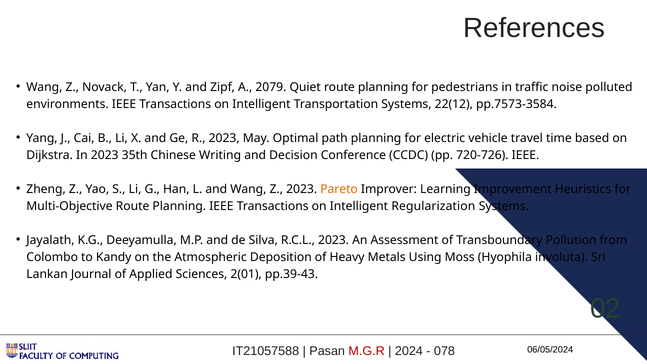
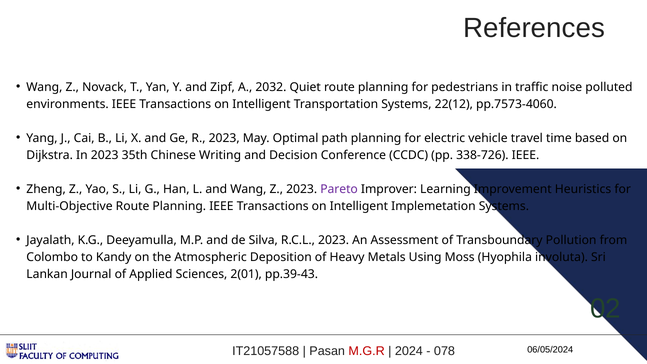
2079: 2079 -> 2032
pp.7573-3584: pp.7573-3584 -> pp.7573-4060
720-726: 720-726 -> 338-726
Pareto colour: orange -> purple
Regularization: Regularization -> Implemetation
